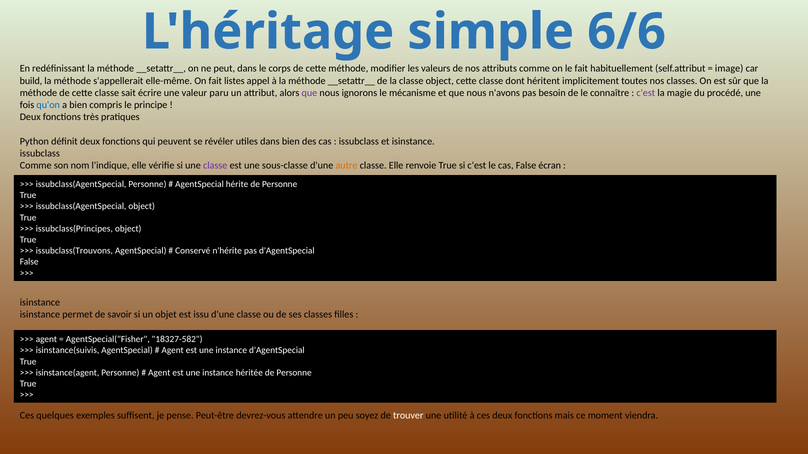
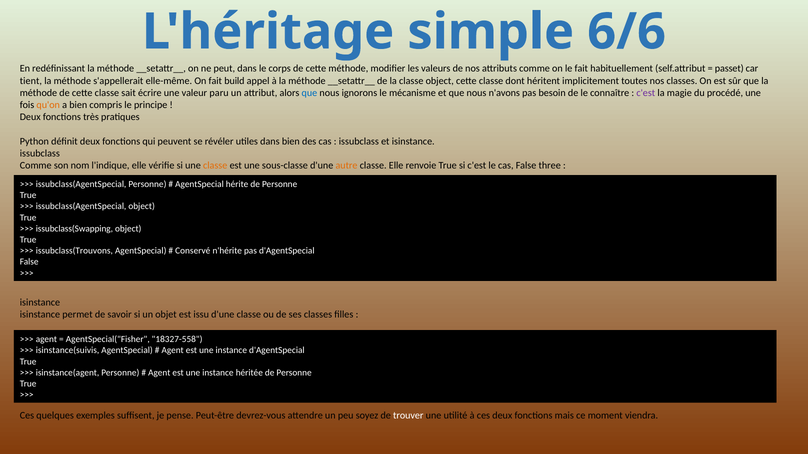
image: image -> passet
build: build -> tient
listes: listes -> build
que at (309, 93) colour: purple -> blue
qu'on colour: blue -> orange
classe at (215, 166) colour: purple -> orange
écran: écran -> three
issubclass(Principes: issubclass(Principes -> issubclass(Swapping
18327-582: 18327-582 -> 18327-558
